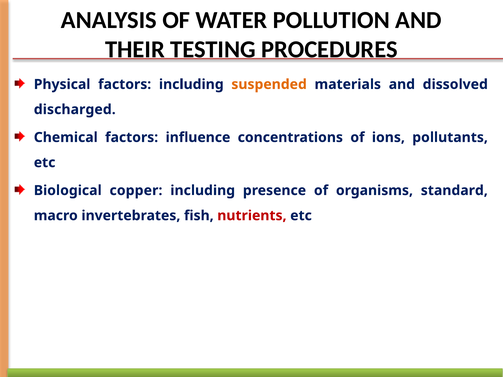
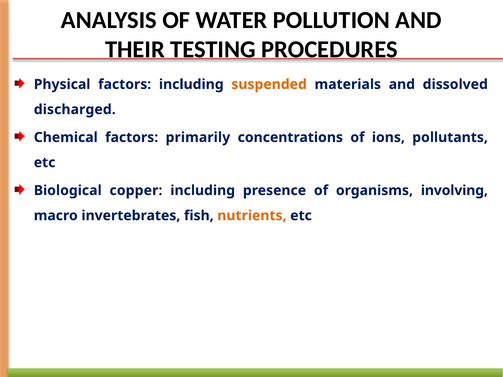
influence: influence -> primarily
standard: standard -> involving
nutrients colour: red -> orange
